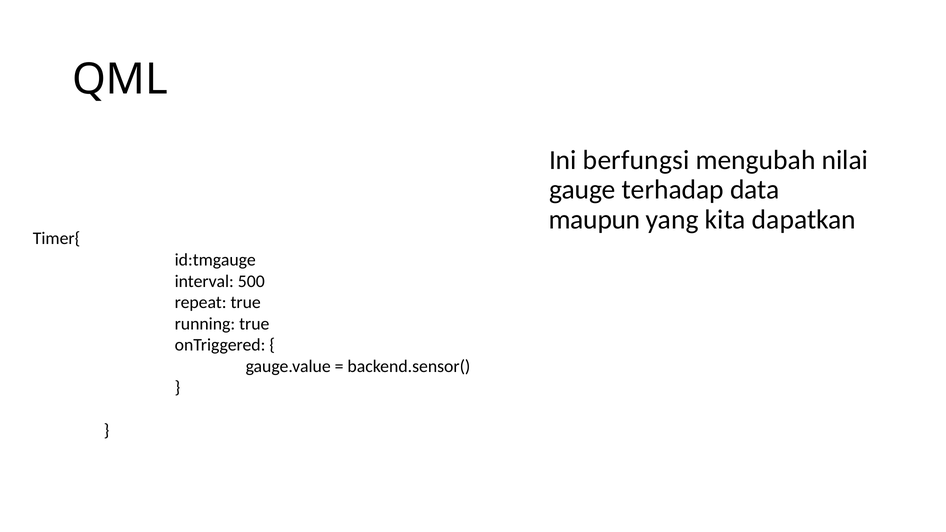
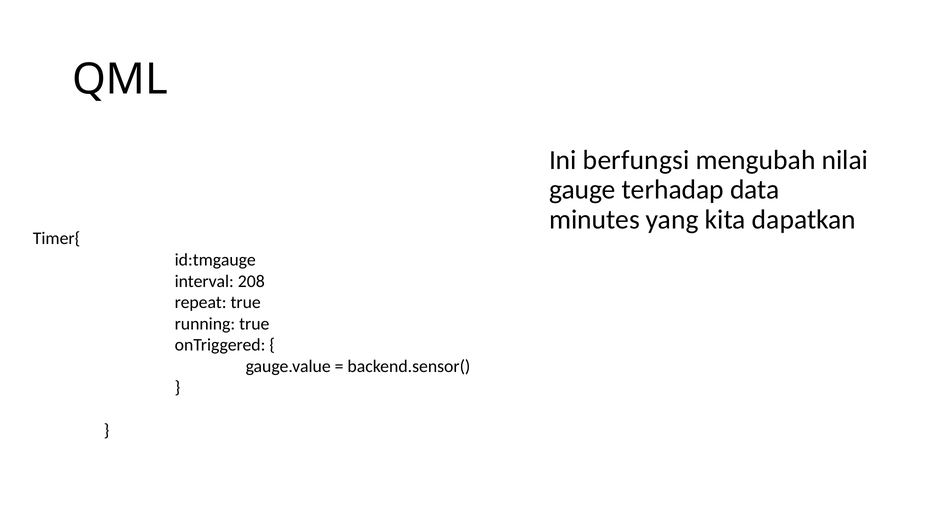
maupun: maupun -> minutes
500: 500 -> 208
